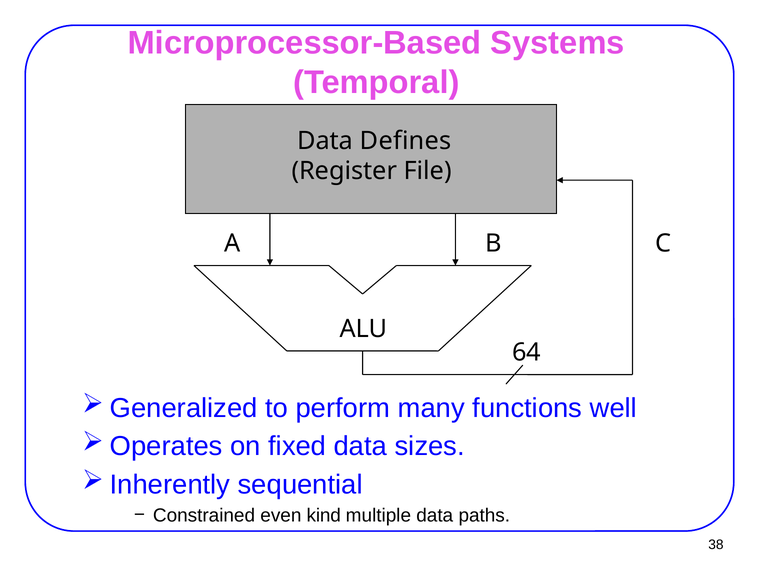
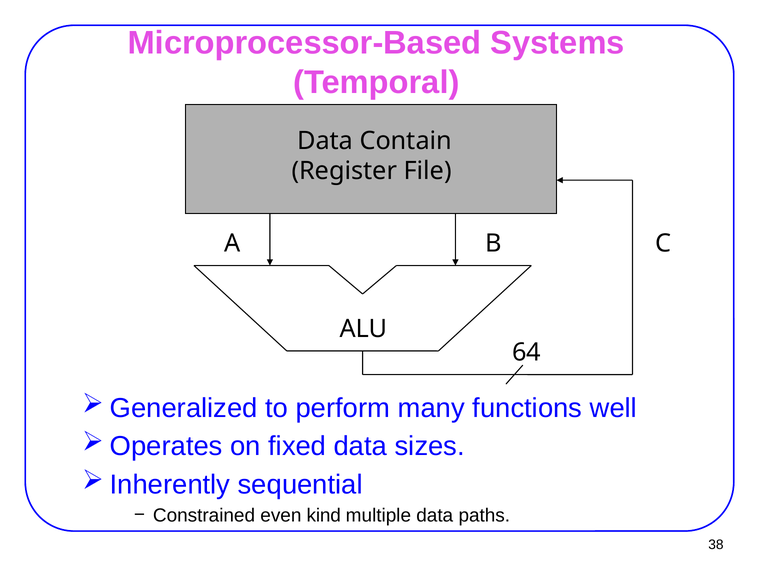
Defines: Defines -> Contain
